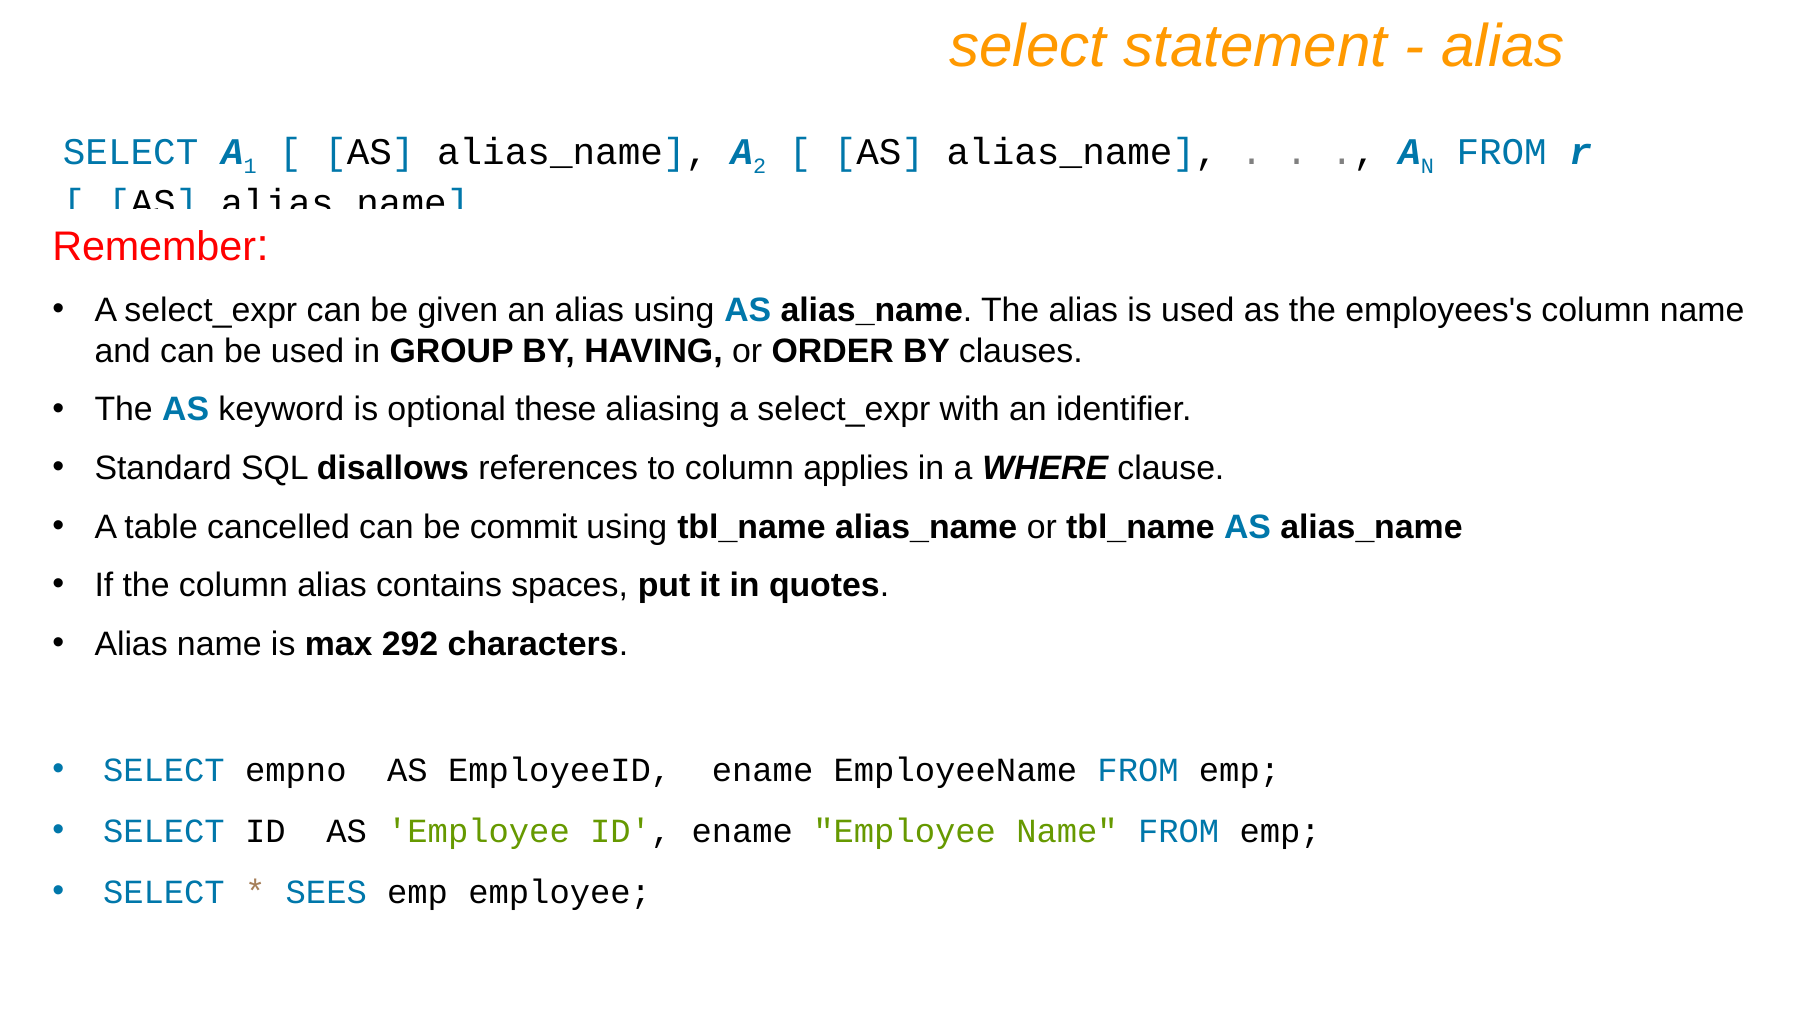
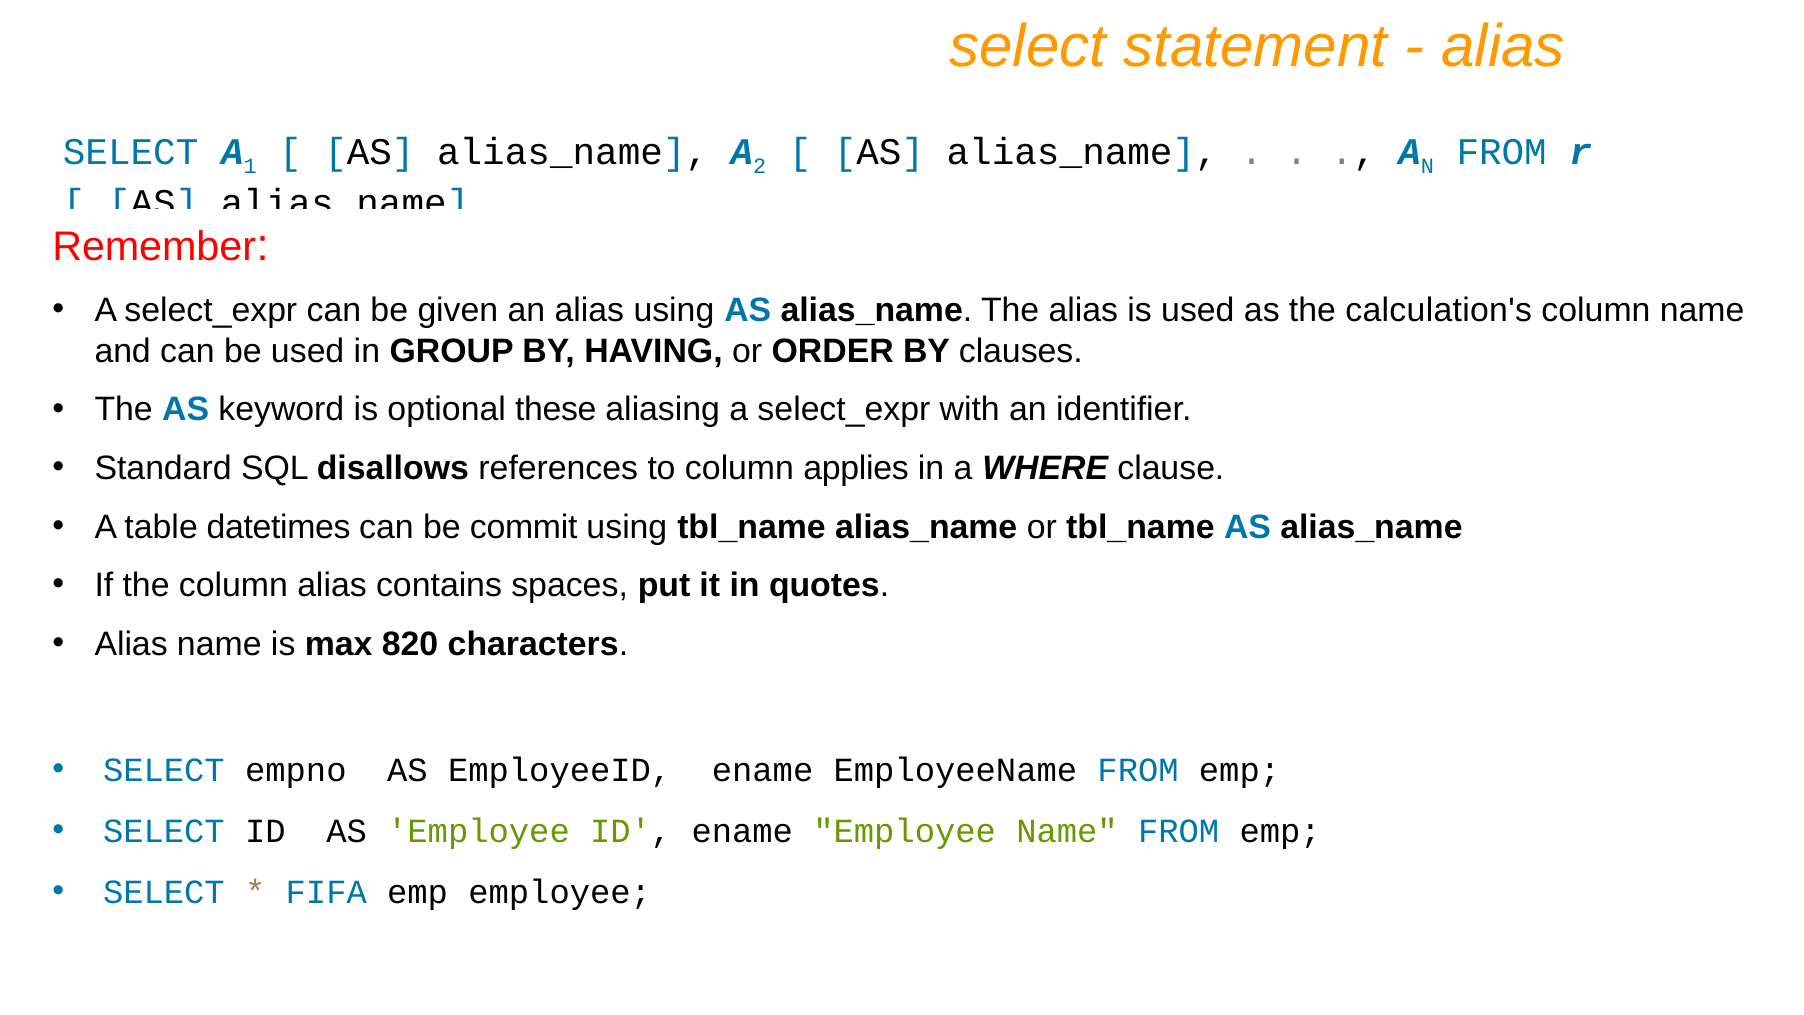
employees's: employees's -> calculation's
cancelled: cancelled -> datetimes
292: 292 -> 820
SEES: SEES -> FIFA
